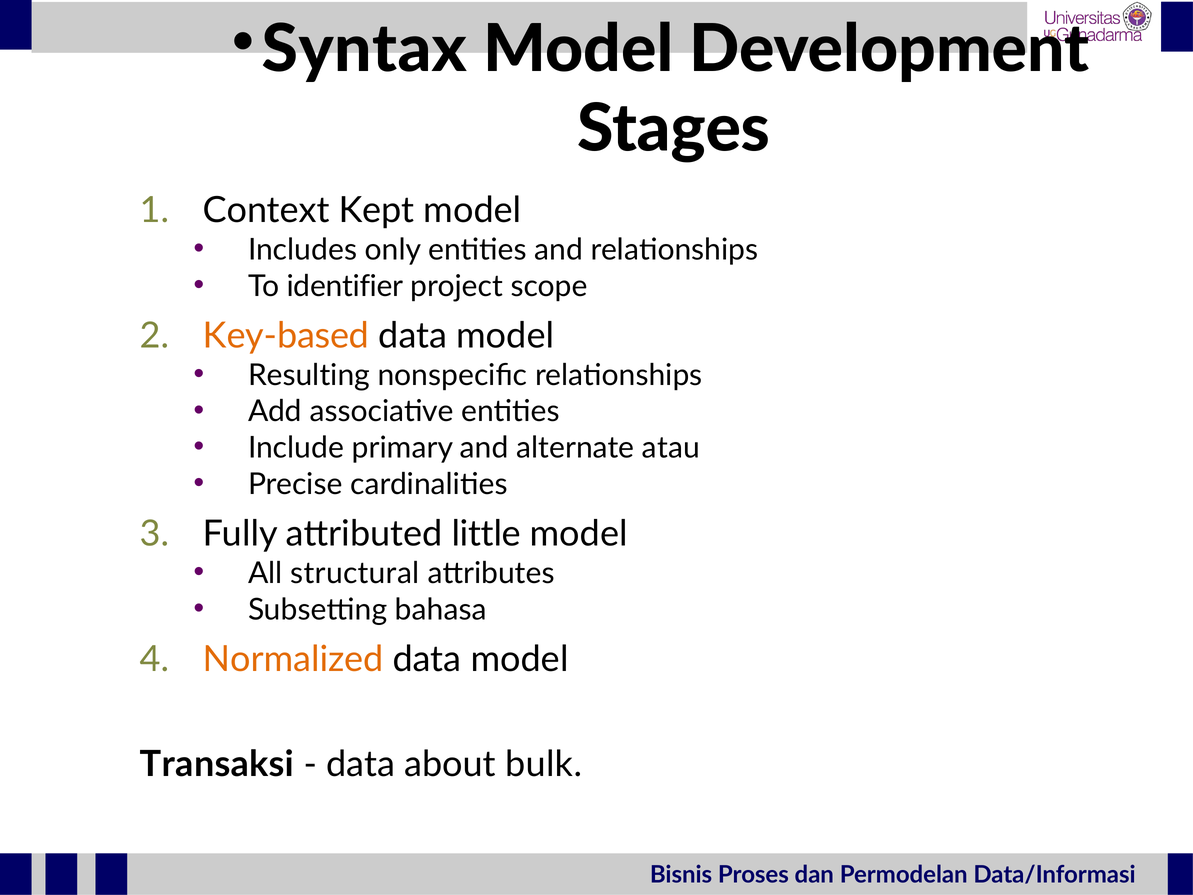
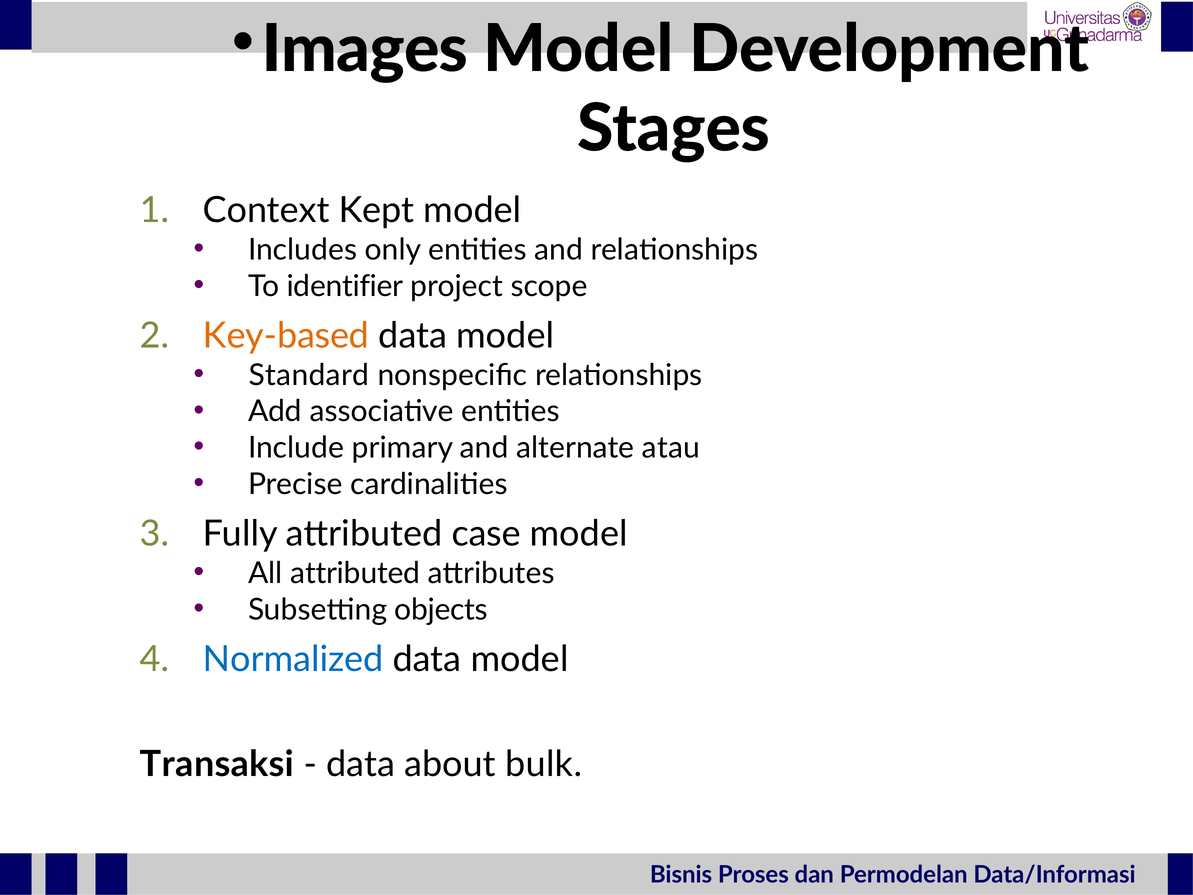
Syntax: Syntax -> Images
Resulting: Resulting -> Standard
little: little -> case
All structural: structural -> attributed
bahasa: bahasa -> objects
Normalized colour: orange -> blue
